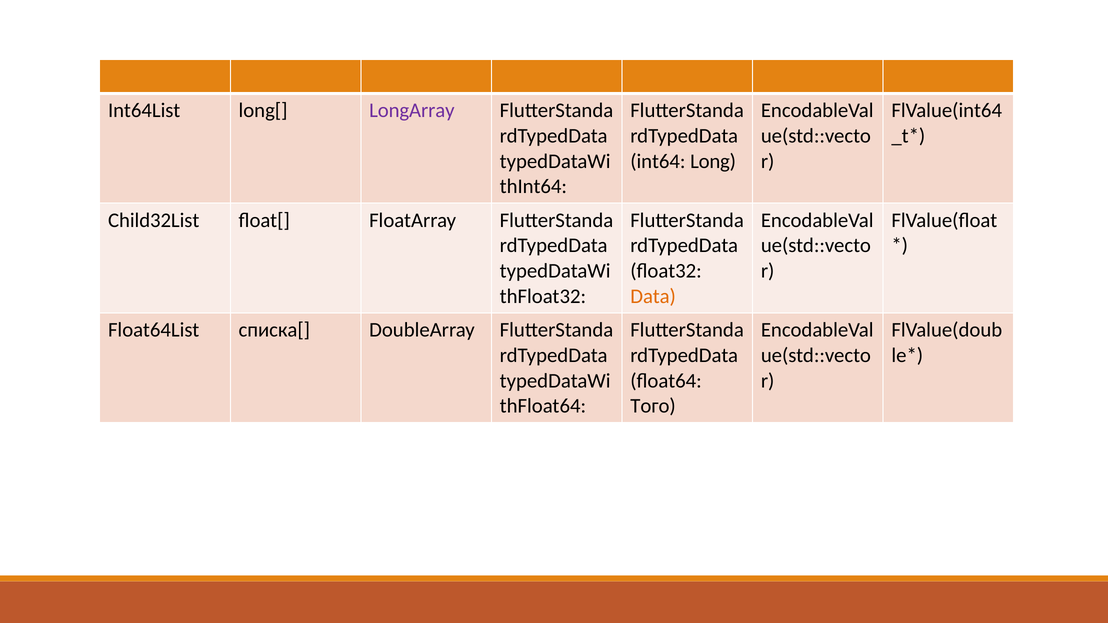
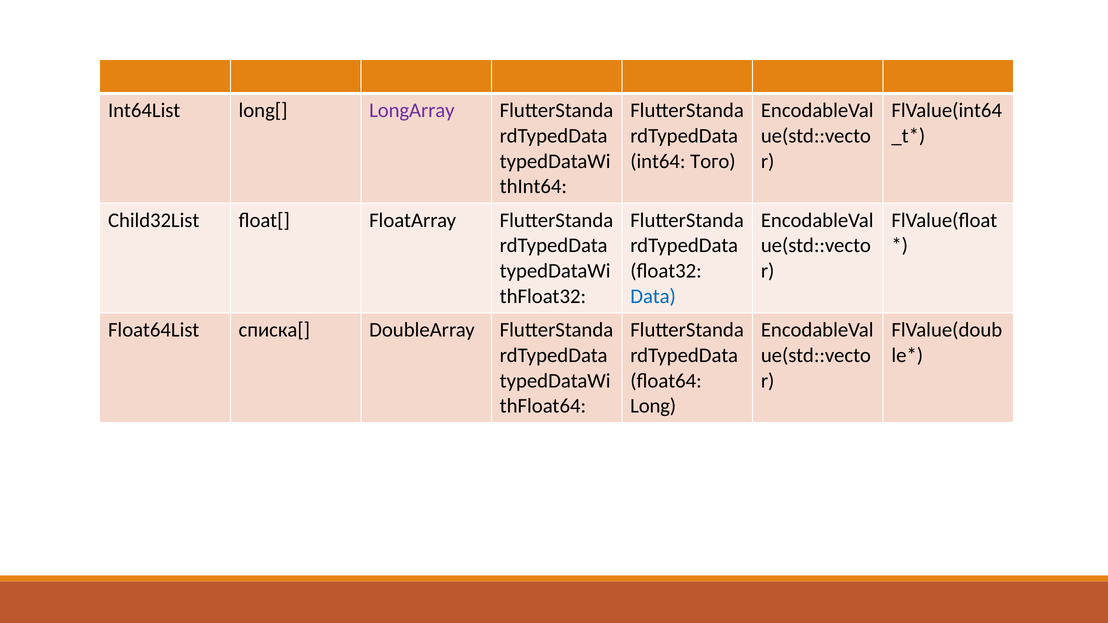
Long: Long -> Того
Data colour: orange -> blue
Того: Того -> Long
